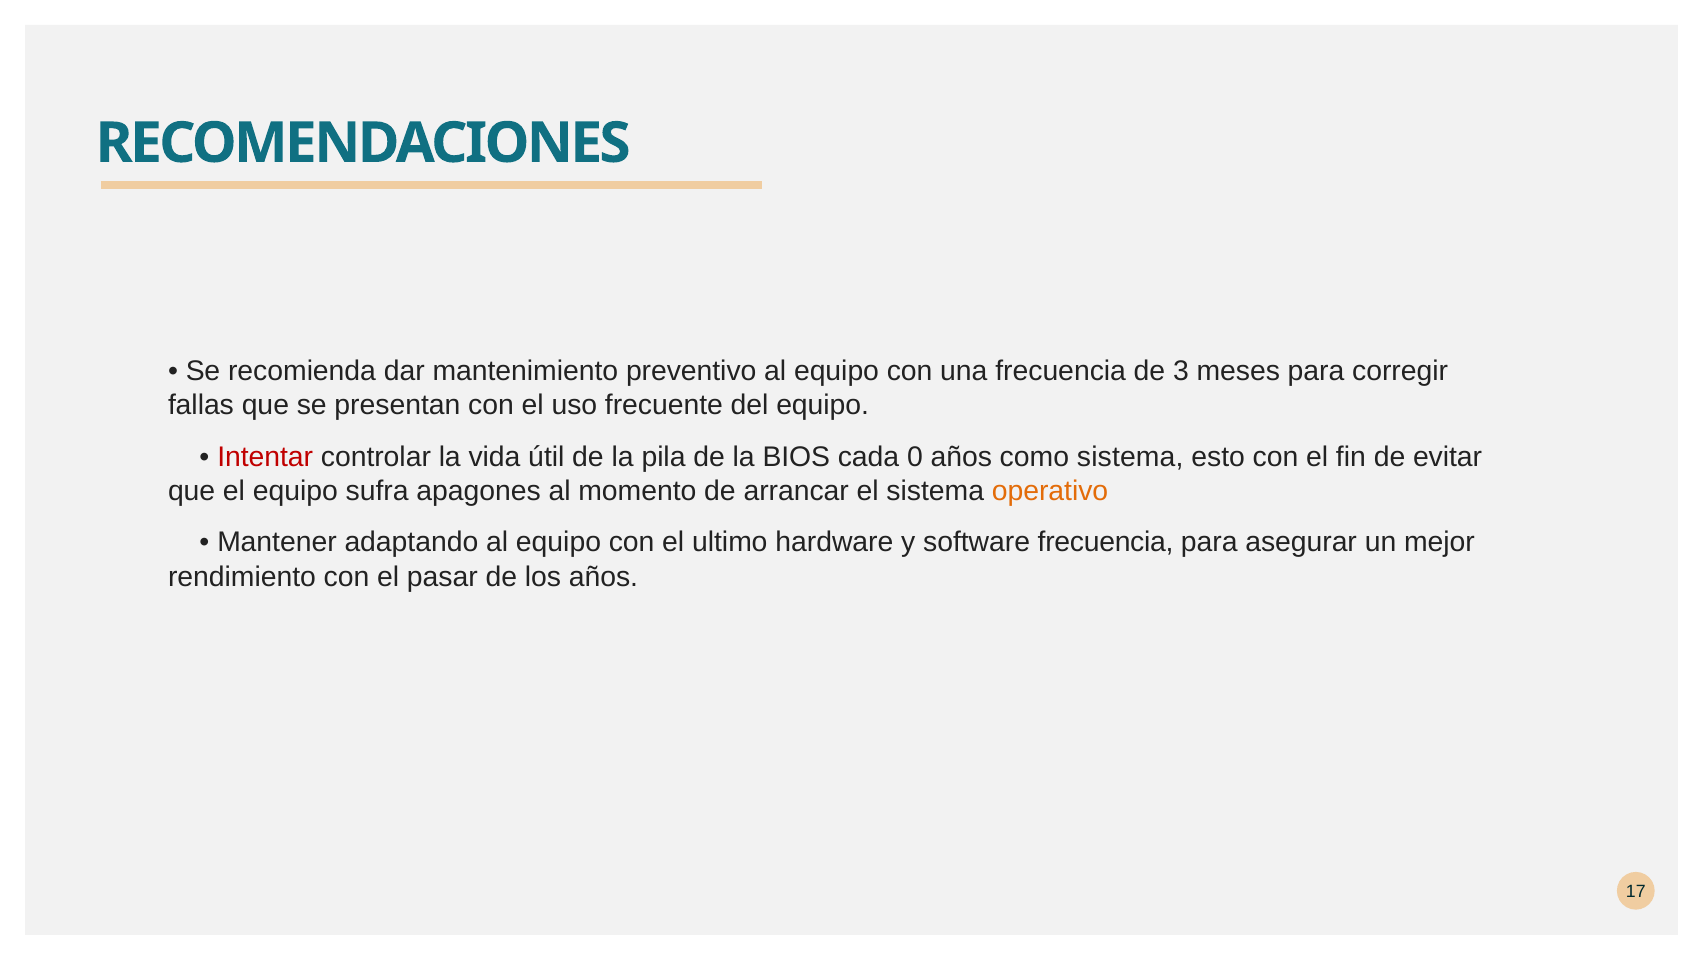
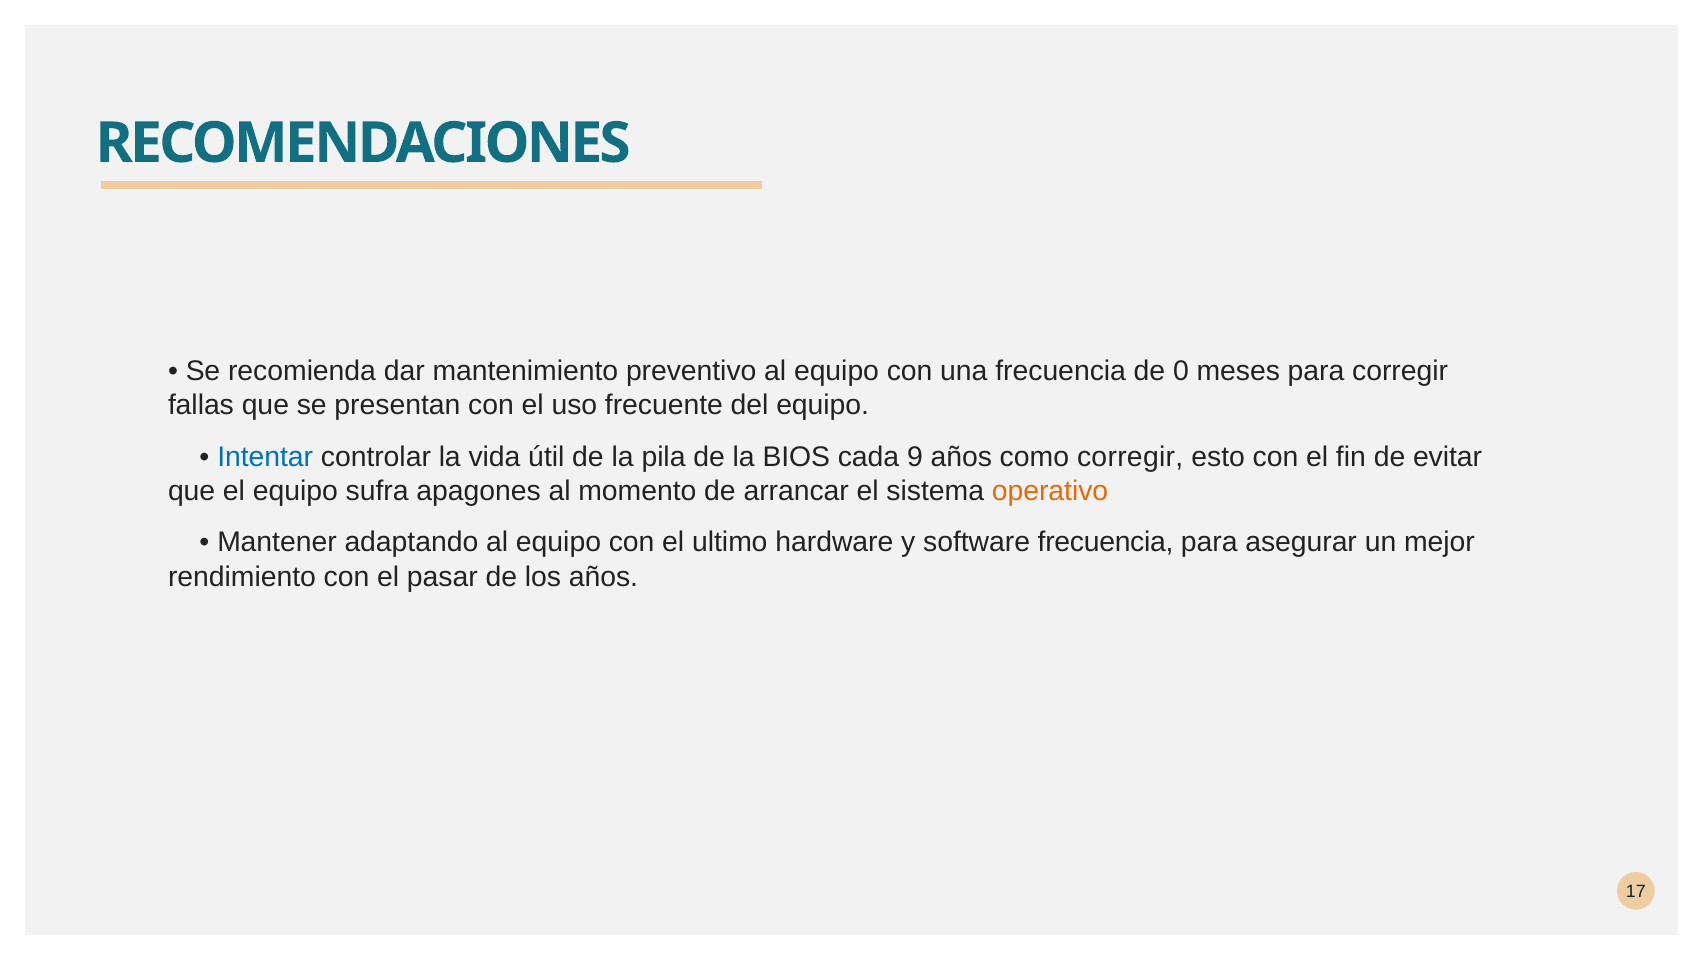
3: 3 -> 0
Intentar colour: red -> blue
0: 0 -> 9
como sistema: sistema -> corregir
